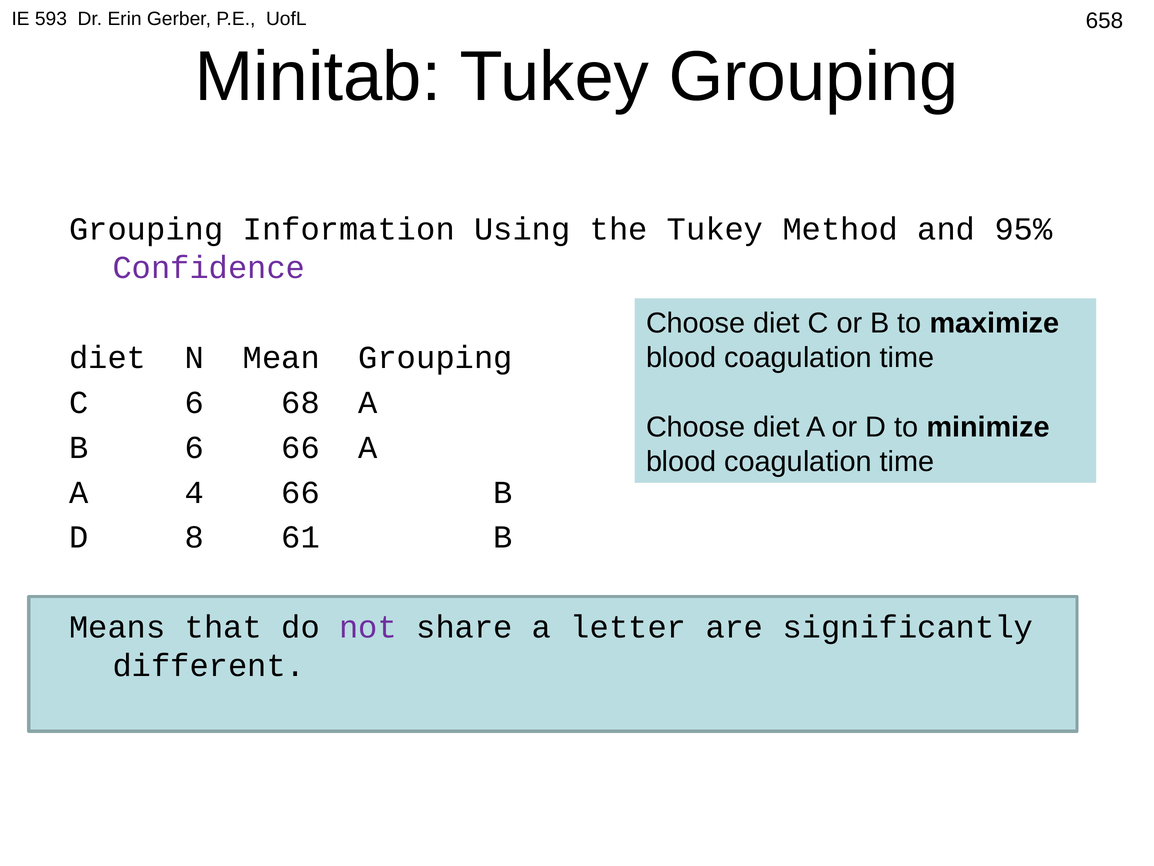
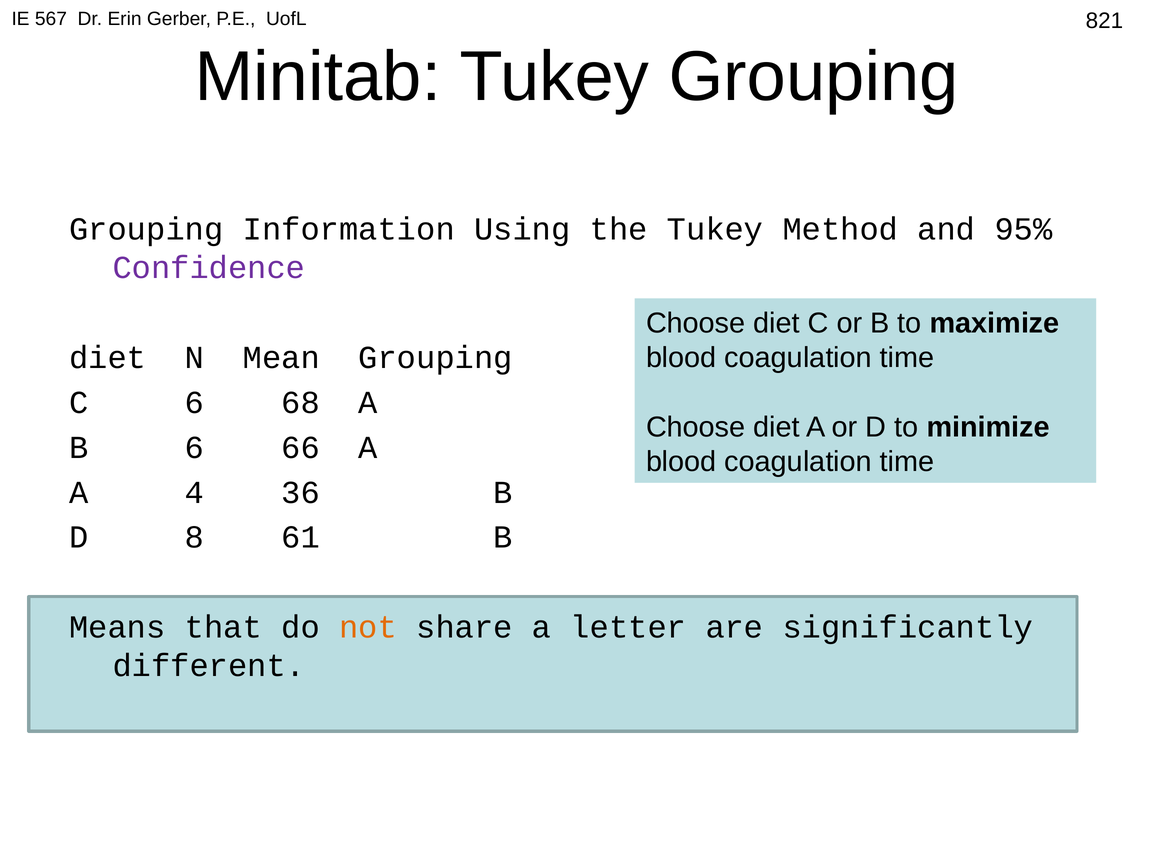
593: 593 -> 567
658: 658 -> 821
4 66: 66 -> 36
not colour: purple -> orange
